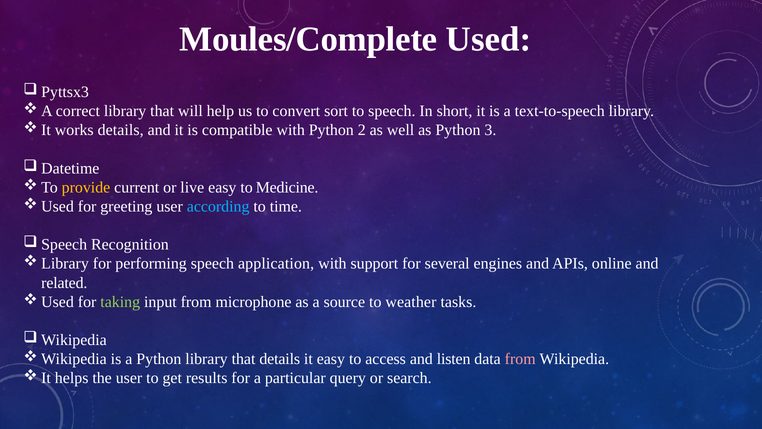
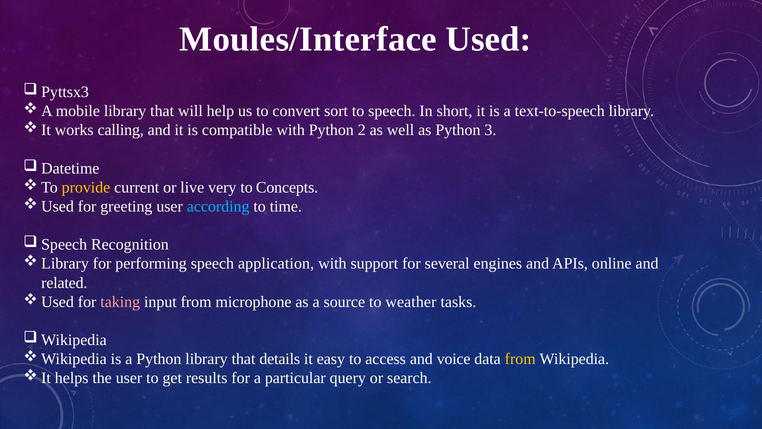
Moules/Complete: Moules/Complete -> Moules/Interface
correct: correct -> mobile
works details: details -> calling
live easy: easy -> very
Medicine: Medicine -> Concepts
taking colour: light green -> pink
listen: listen -> voice
from at (520, 359) colour: pink -> yellow
